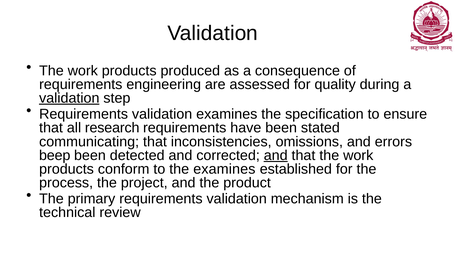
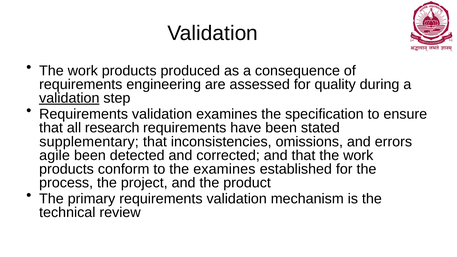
communicating: communicating -> supplementary
beep: beep -> agile
and at (276, 155) underline: present -> none
